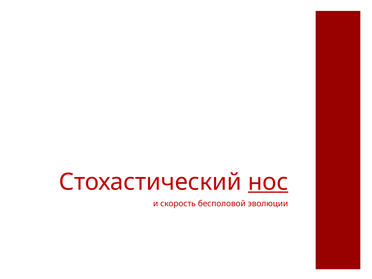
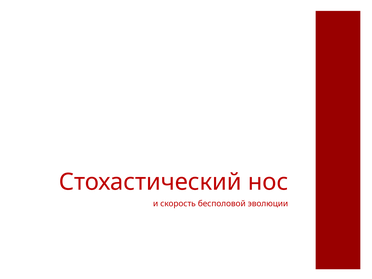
нос underline: present -> none
